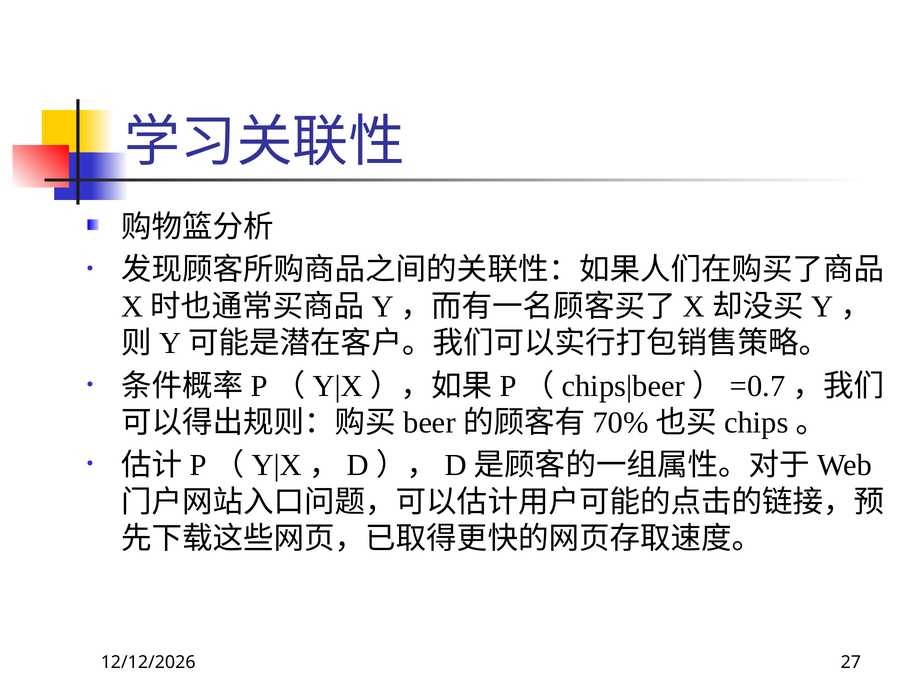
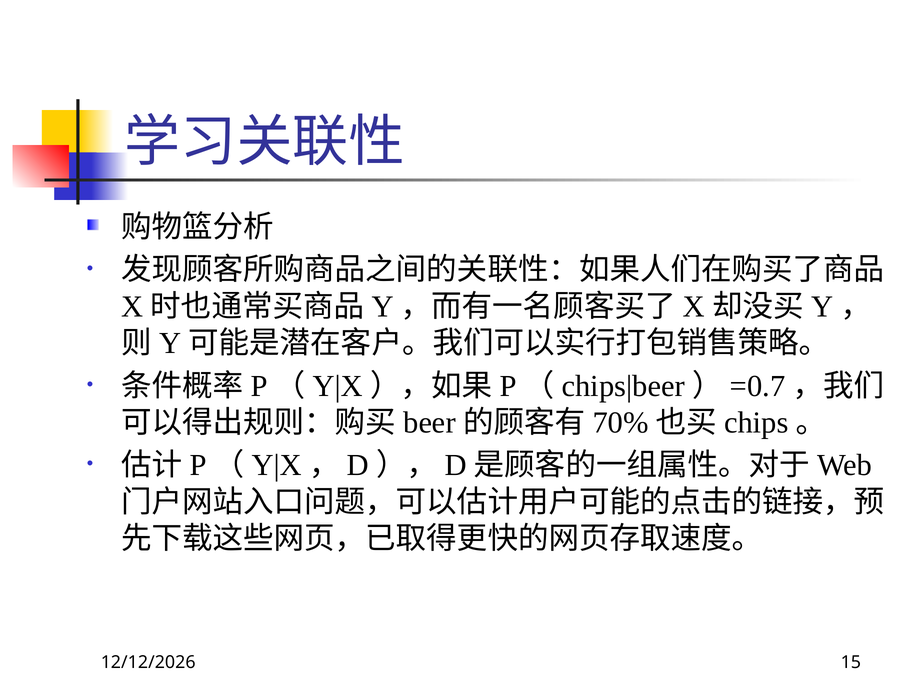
27: 27 -> 15
